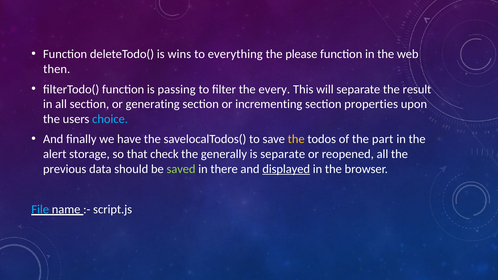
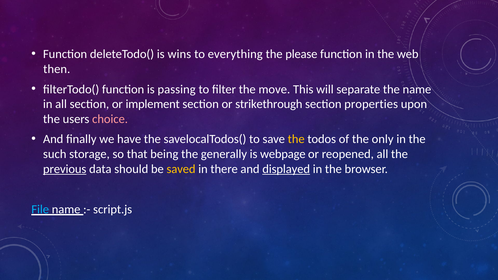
every: every -> move
the result: result -> name
generating: generating -> implement
incrementing: incrementing -> strikethrough
choice colour: light blue -> pink
part: part -> only
alert: alert -> such
check: check -> being
is separate: separate -> webpage
previous underline: none -> present
saved colour: light green -> yellow
